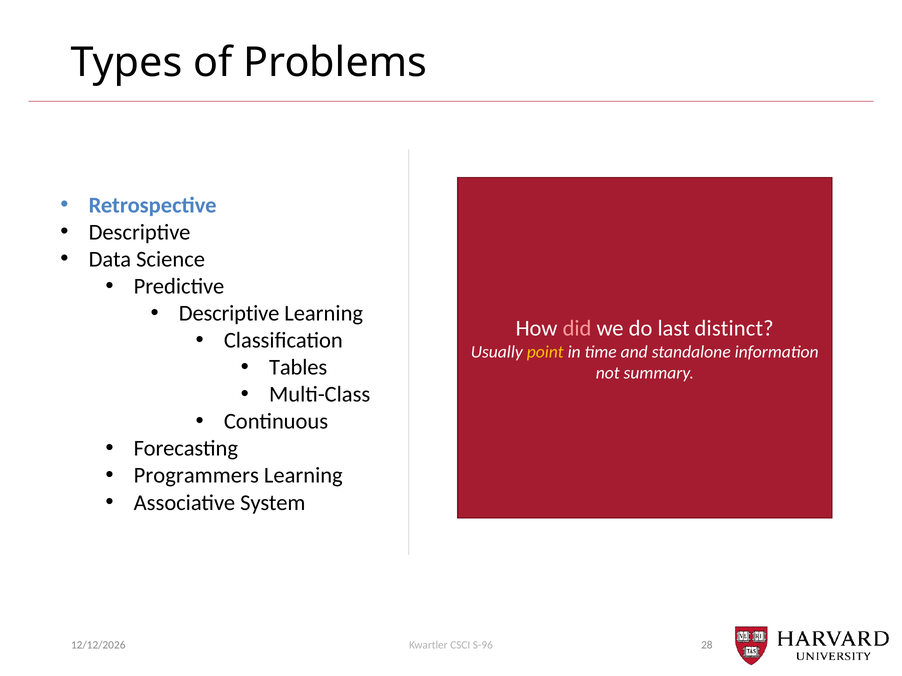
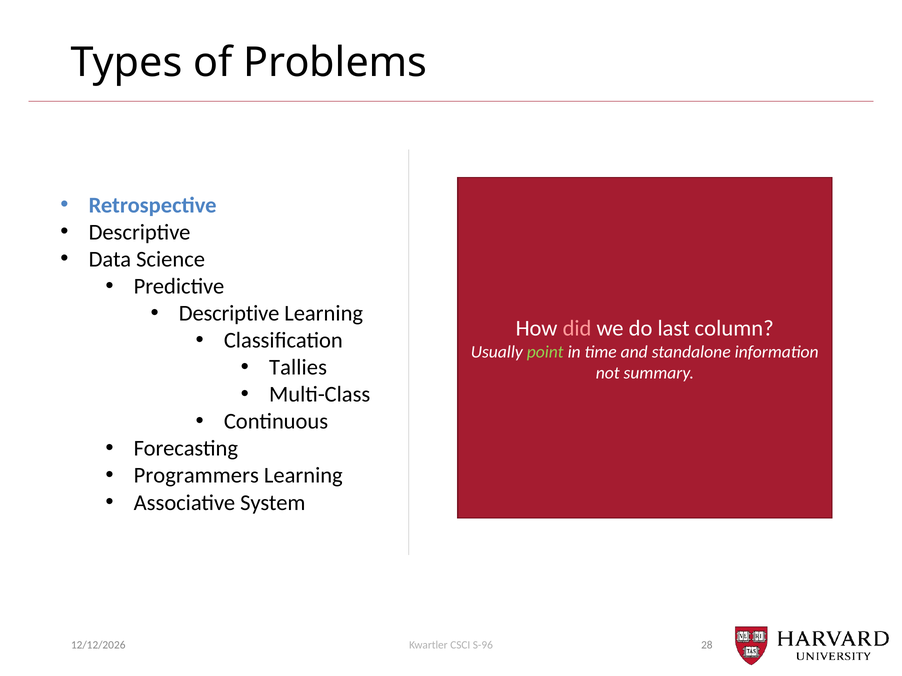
distinct: distinct -> column
point colour: yellow -> light green
Tables: Tables -> Tallies
